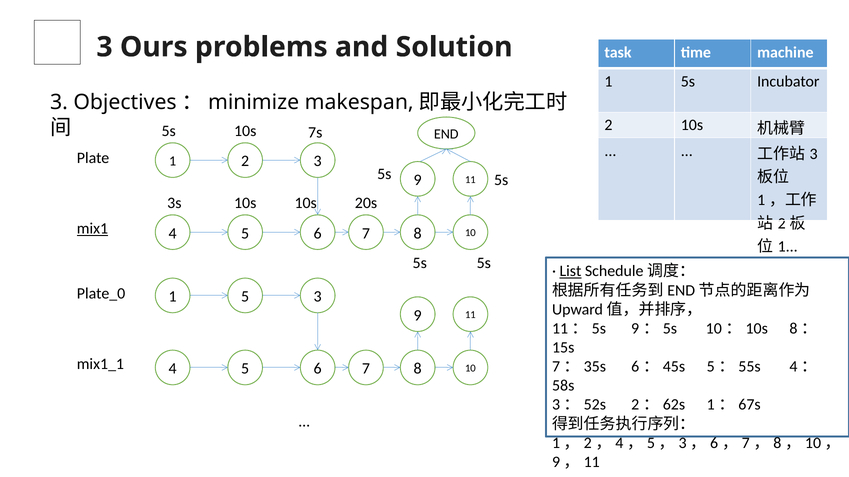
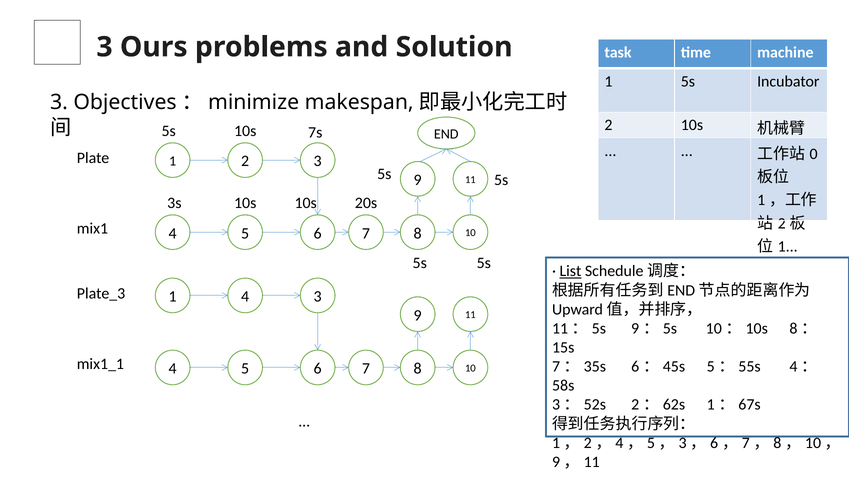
3 at (814, 154): 3 -> 0
mix1 underline: present -> none
Plate_0: Plate_0 -> Plate_3
1 5: 5 -> 4
